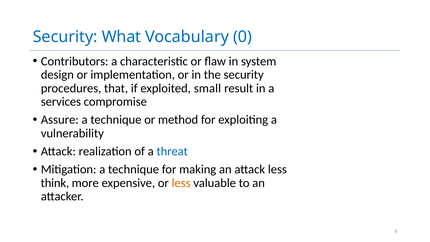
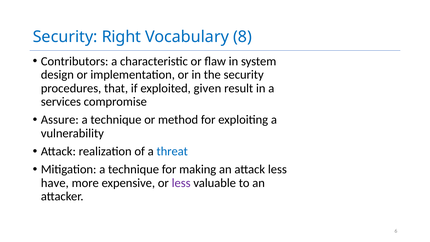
What: What -> Right
0: 0 -> 8
small: small -> given
think: think -> have
less at (181, 183) colour: orange -> purple
